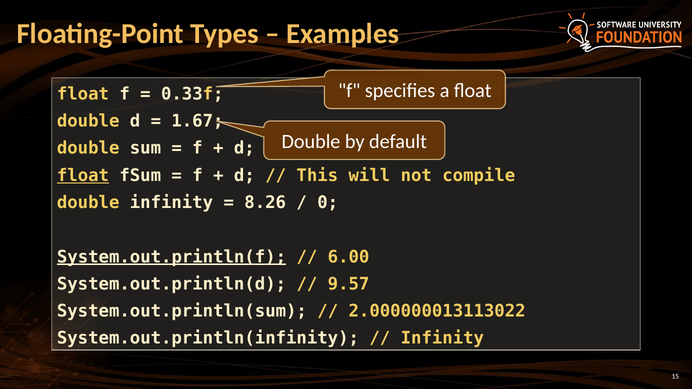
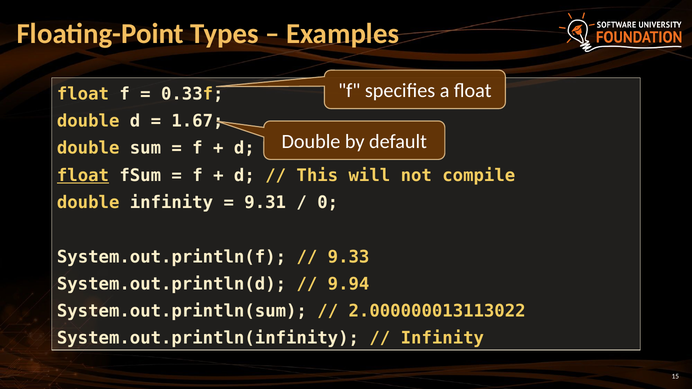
8.26: 8.26 -> 9.31
System.out.println(f underline: present -> none
6.00: 6.00 -> 9.33
9.57: 9.57 -> 9.94
